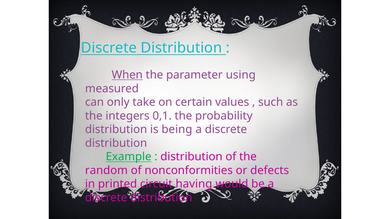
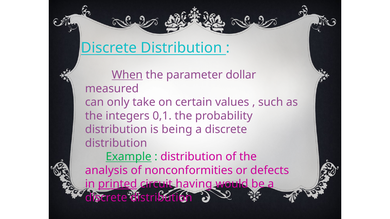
using: using -> dollar
random: random -> analysis
printed underline: none -> present
